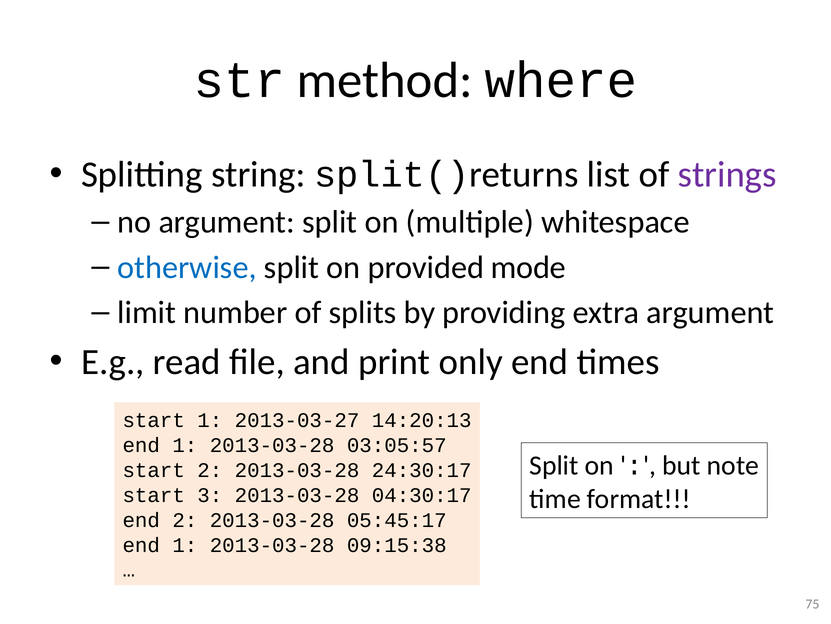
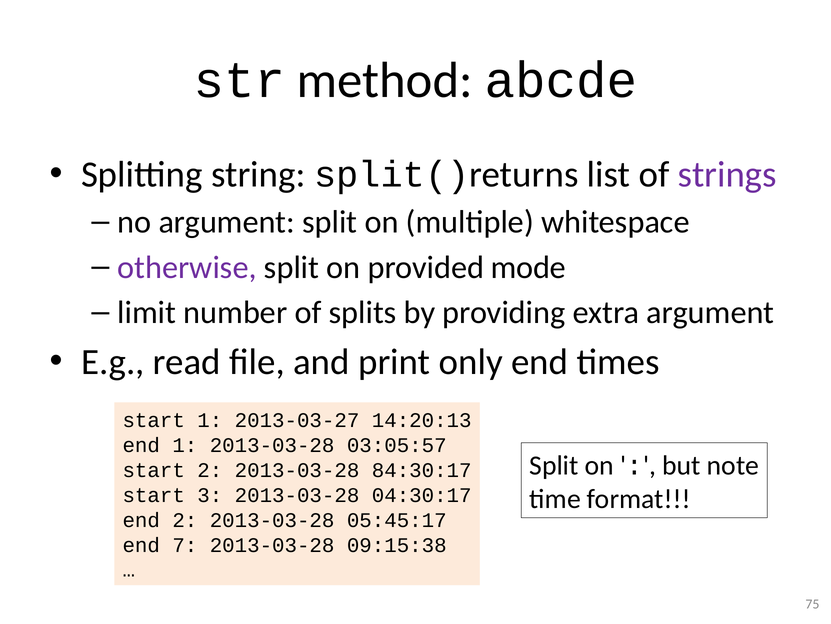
where: where -> abcde
otherwise colour: blue -> purple
24:30:17: 24:30:17 -> 84:30:17
1 at (185, 544): 1 -> 7
